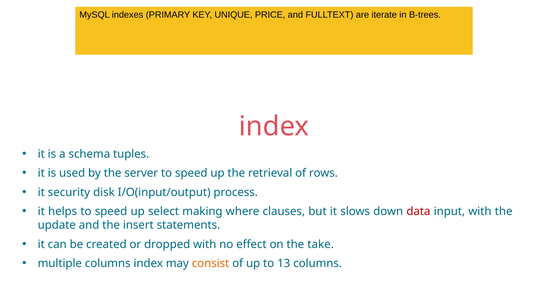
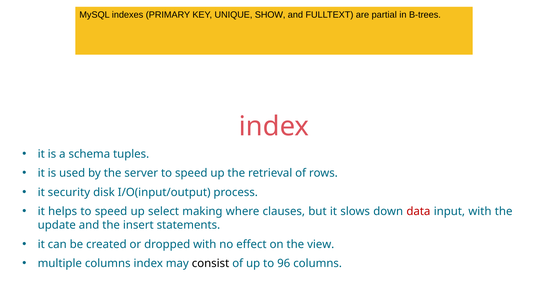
PRICE: PRICE -> SHOW
iterate: iterate -> partial
take: take -> view
consist colour: orange -> black
13: 13 -> 96
